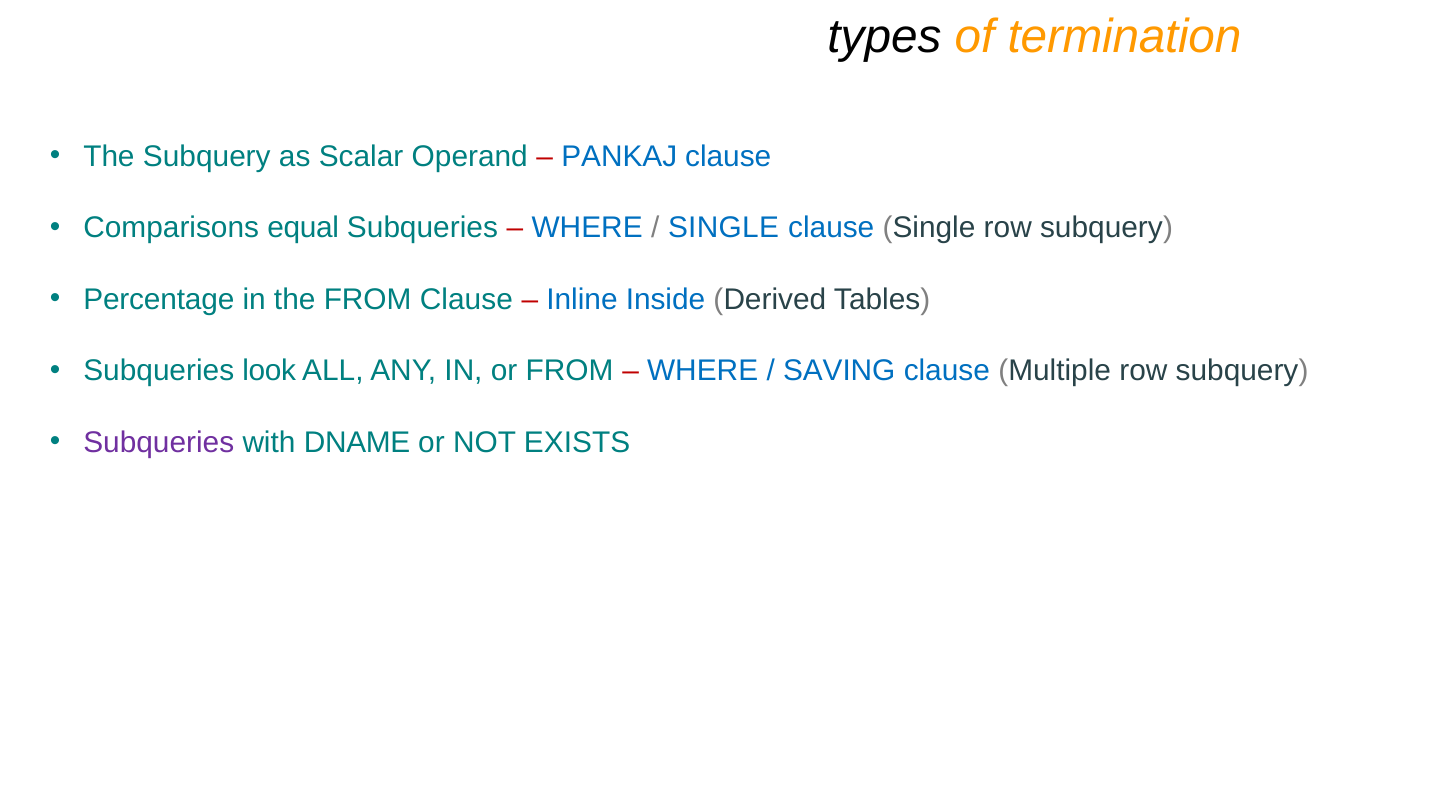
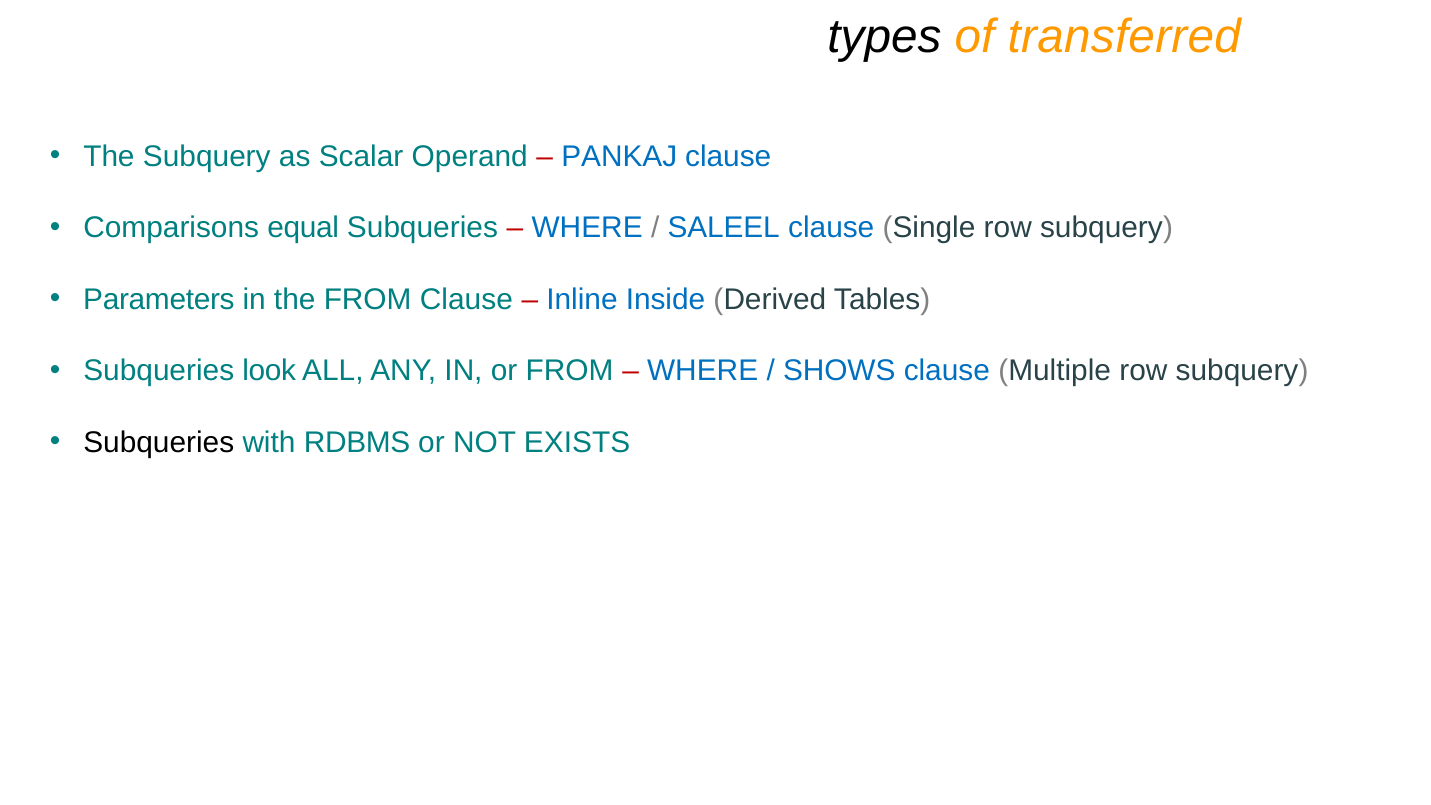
termination: termination -> transferred
SINGLE at (723, 228): SINGLE -> SALEEL
Percentage: Percentage -> Parameters
SAVING: SAVING -> SHOWS
Subqueries at (159, 443) colour: purple -> black
DNAME: DNAME -> RDBMS
